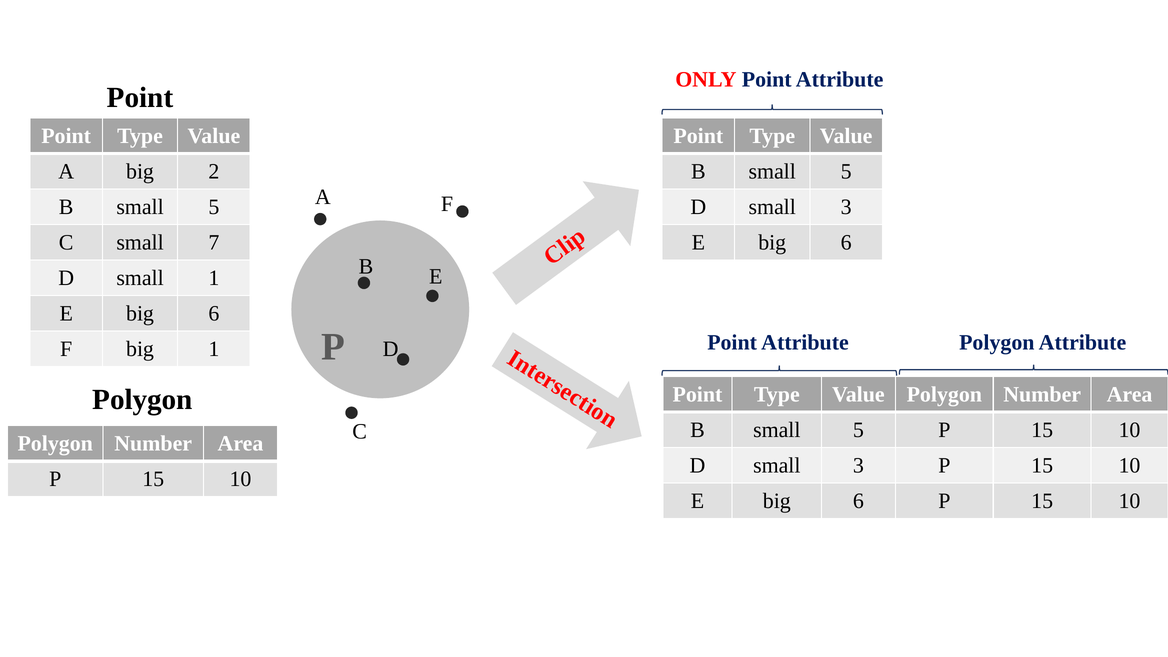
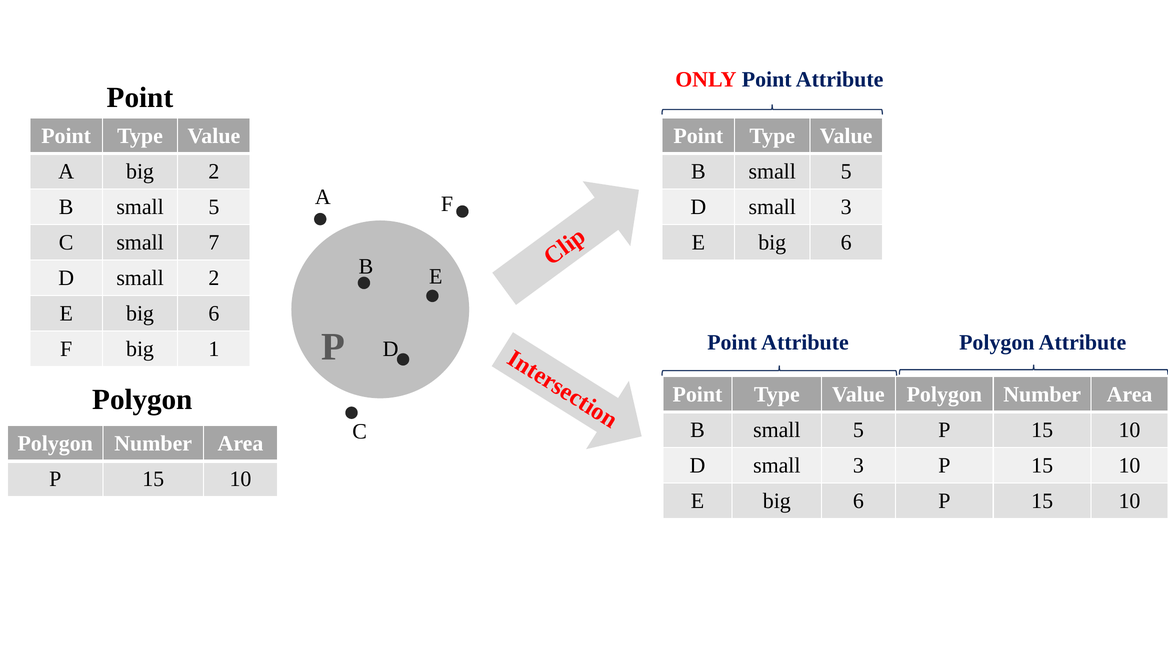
small 1: 1 -> 2
